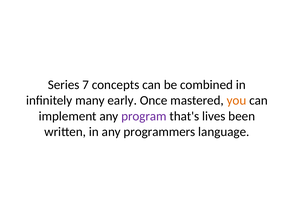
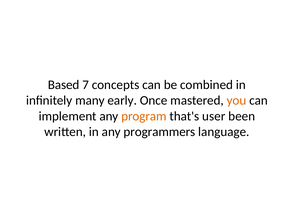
Series: Series -> Based
program colour: purple -> orange
lives: lives -> user
